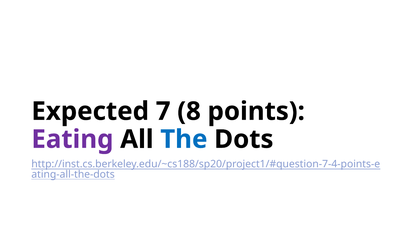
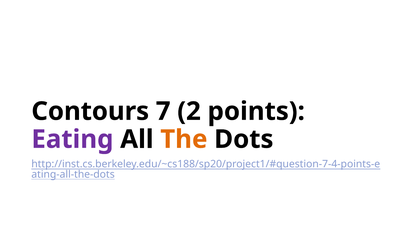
Expected: Expected -> Contours
8: 8 -> 2
The colour: blue -> orange
